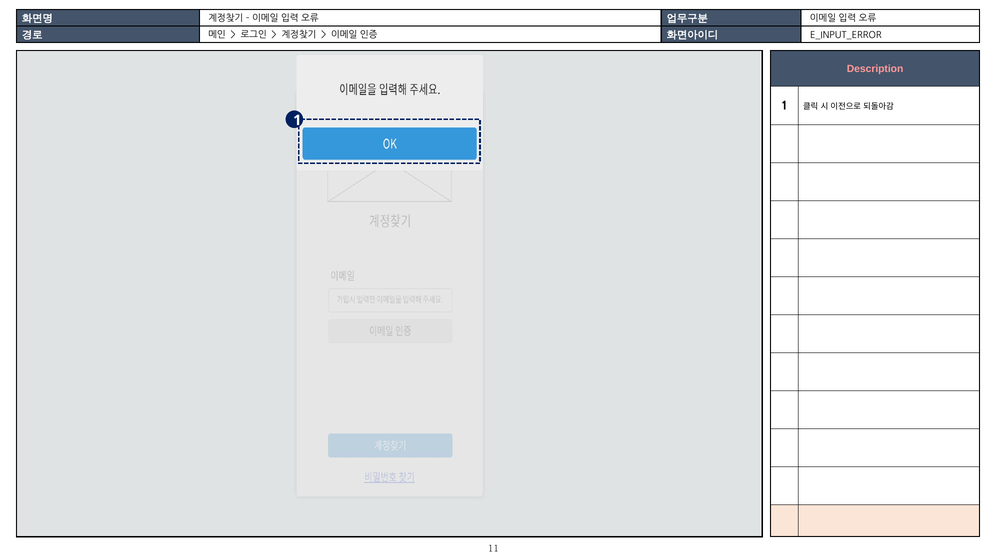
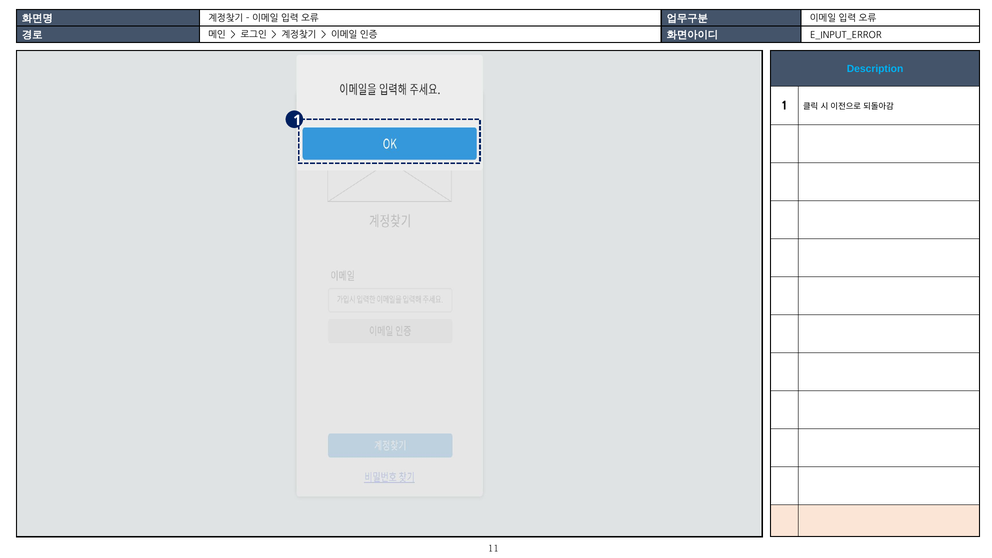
Description colour: pink -> light blue
